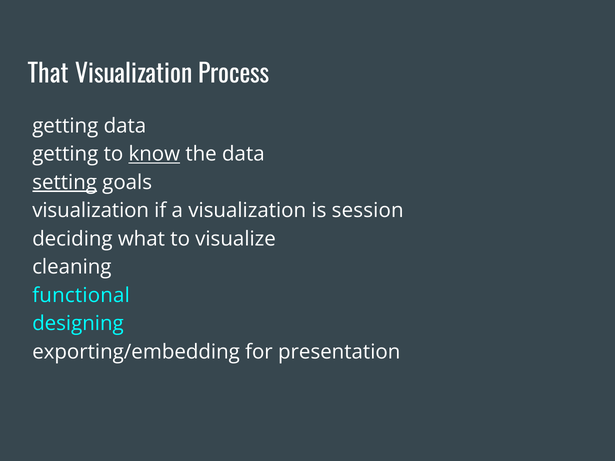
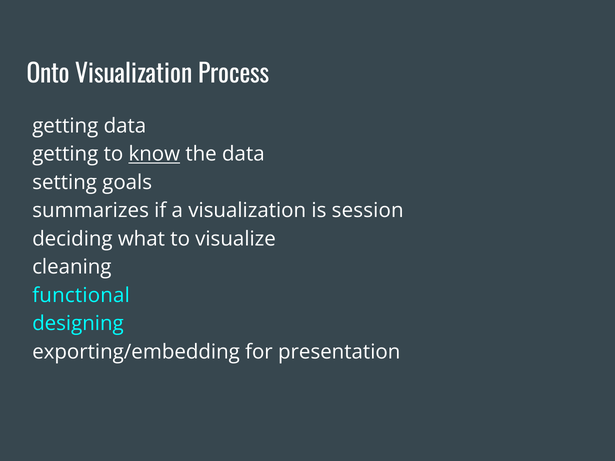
That: That -> Onto
setting underline: present -> none
visualization at (91, 211): visualization -> summarizes
